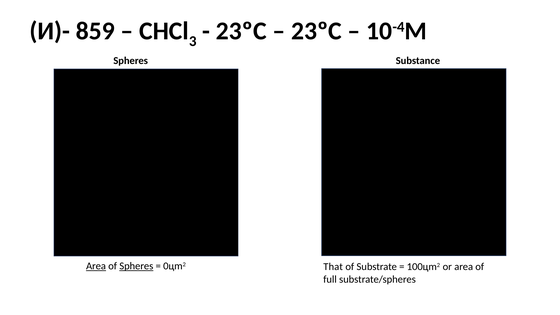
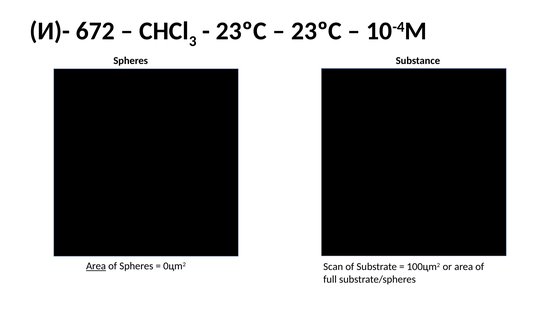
859: 859 -> 672
Spheres at (136, 266) underline: present -> none
That: That -> Scan
